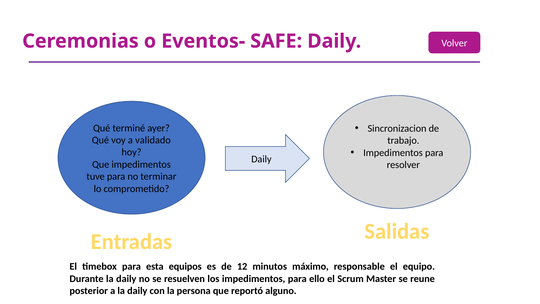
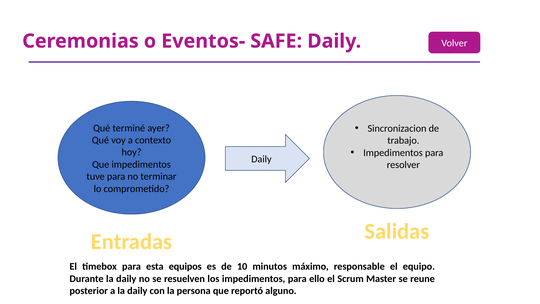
validado: validado -> contexto
12: 12 -> 10
